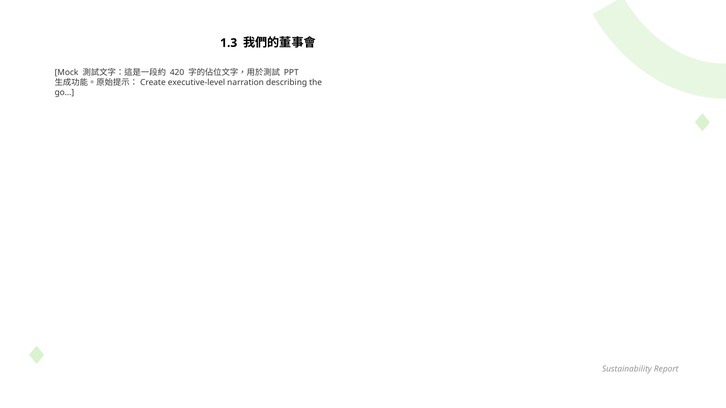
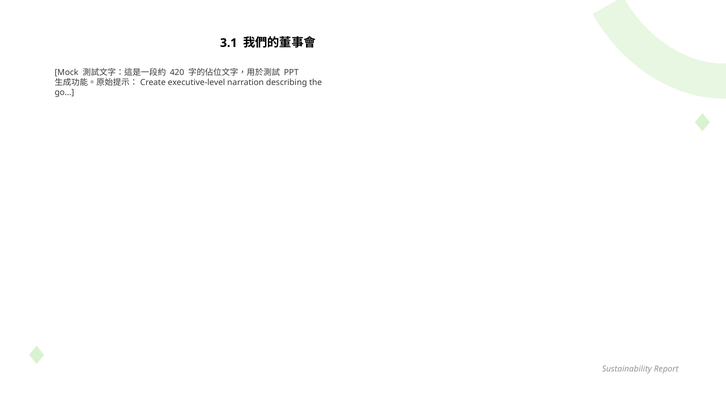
1.3: 1.3 -> 3.1
